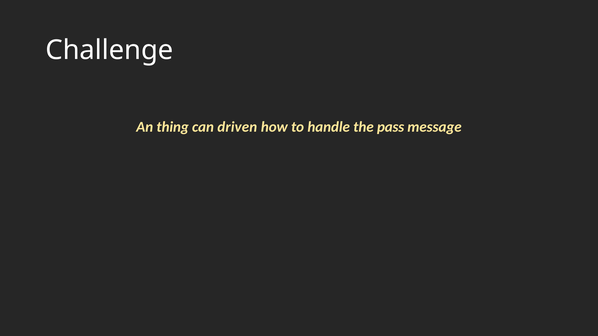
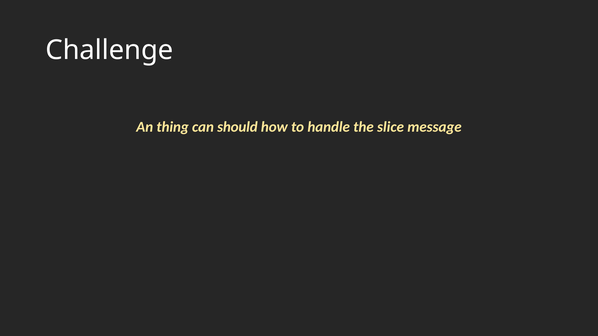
driven: driven -> should
pass: pass -> slice
